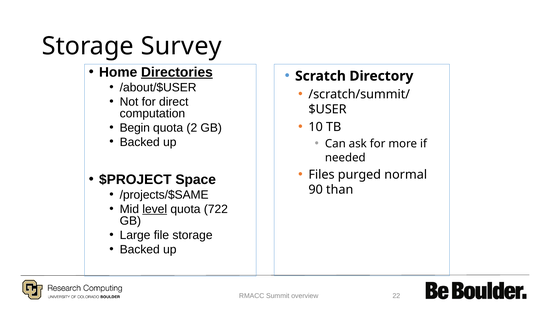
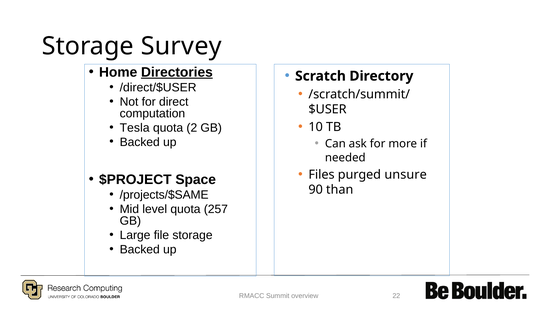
/about/$USER: /about/$USER -> /direct/$USER
Begin: Begin -> Tesla
normal: normal -> unsure
level underline: present -> none
722: 722 -> 257
